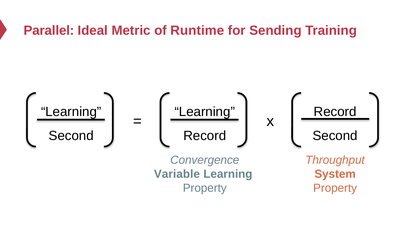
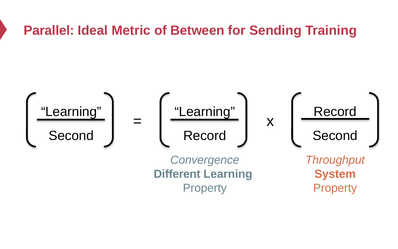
Runtime: Runtime -> Between
Variable: Variable -> Different
